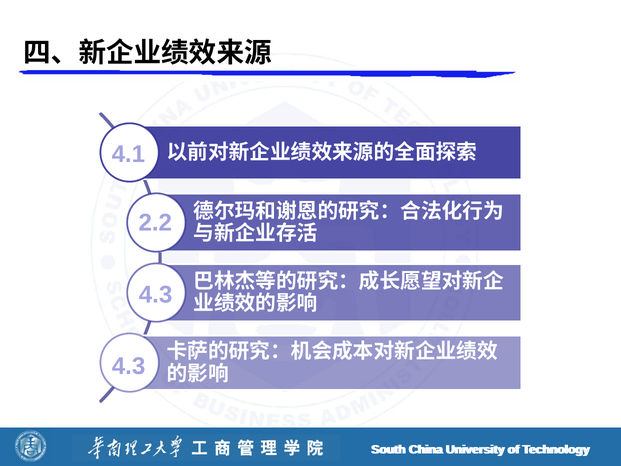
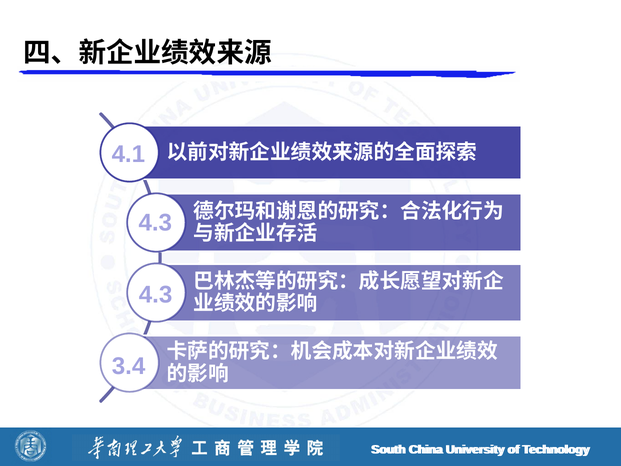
2.2 at (155, 223): 2.2 -> 4.3
4.3 at (129, 366): 4.3 -> 3.4
